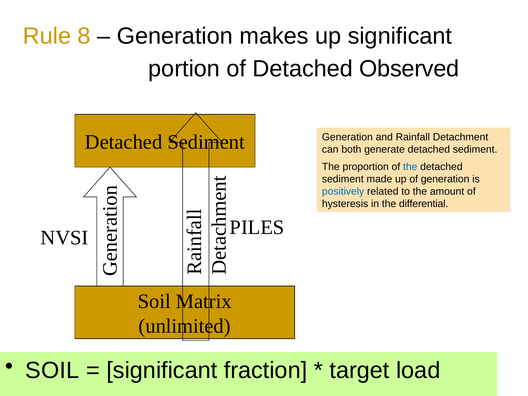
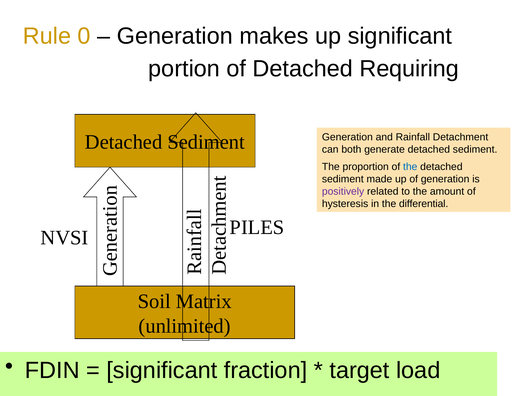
8: 8 -> 0
Observed: Observed -> Requiring
positively colour: blue -> purple
SOIL at (52, 370): SOIL -> FDIN
